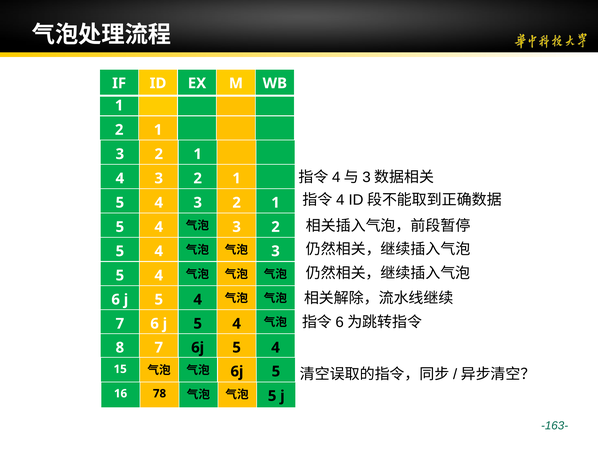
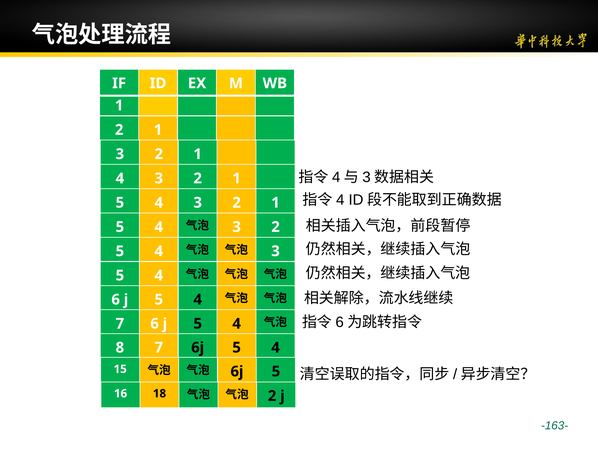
78: 78 -> 18
5 at (272, 395): 5 -> 2
